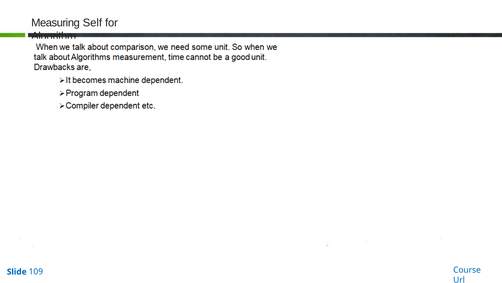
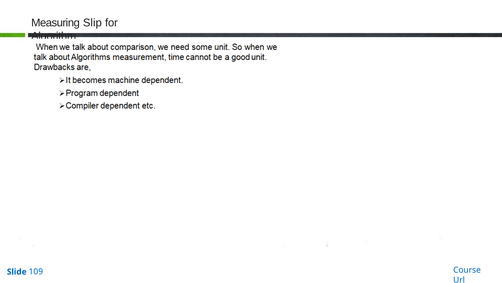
Self: Self -> Slip
